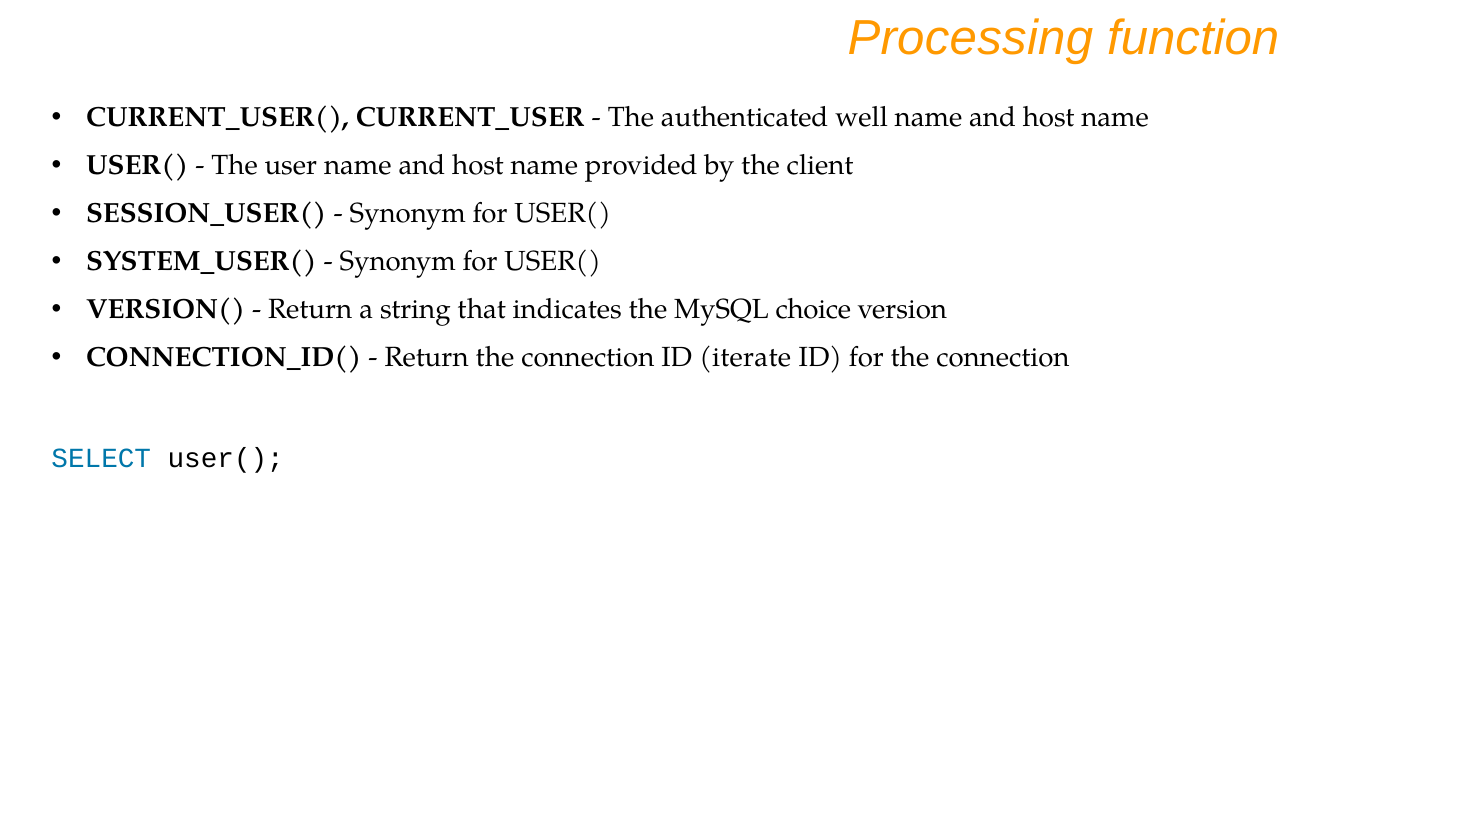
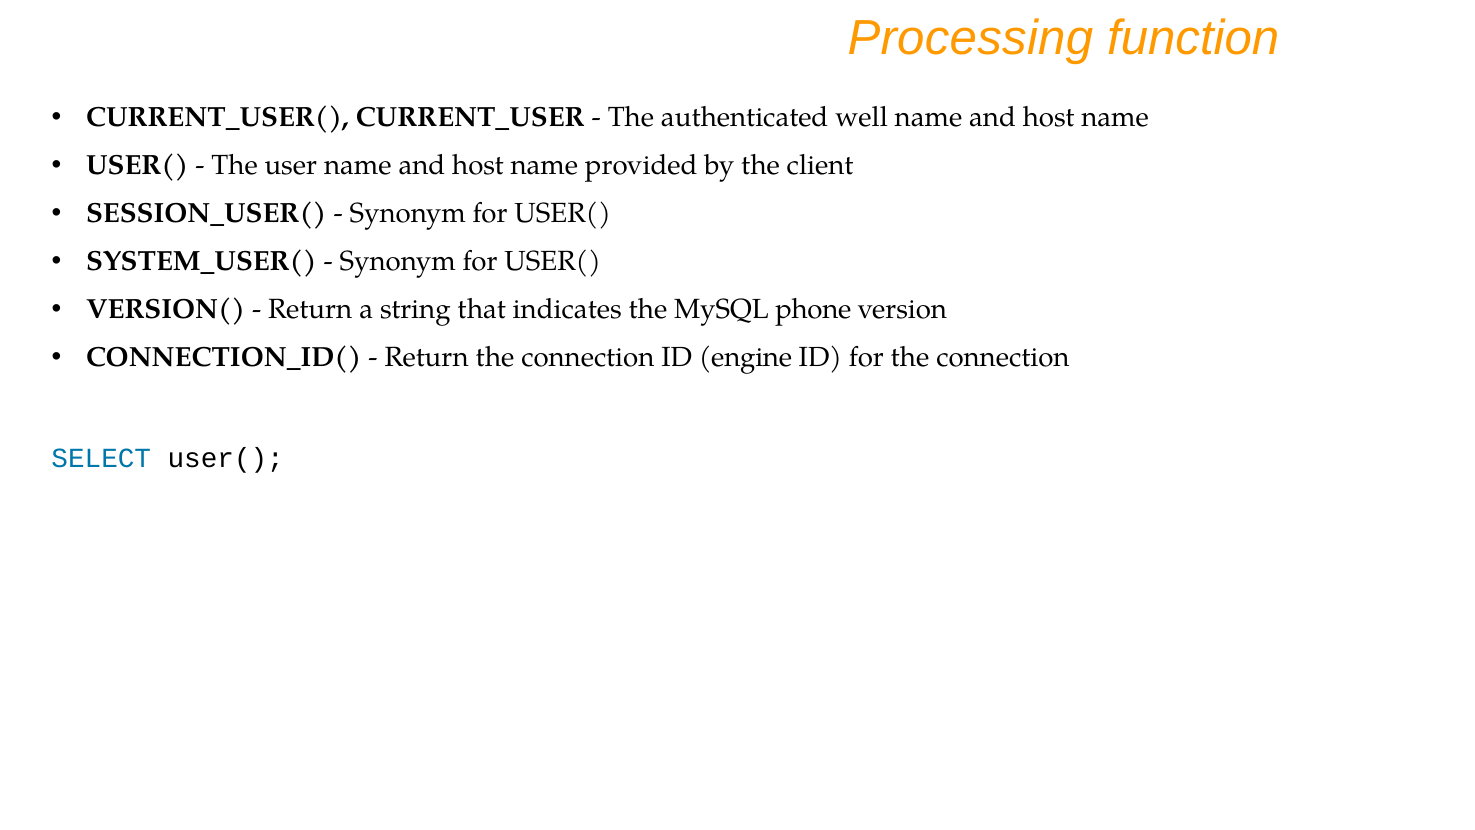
choice: choice -> phone
iterate: iterate -> engine
